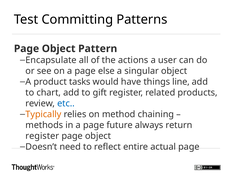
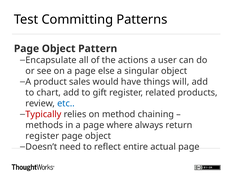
tasks: tasks -> sales
line: line -> will
Typically colour: orange -> red
future: future -> where
